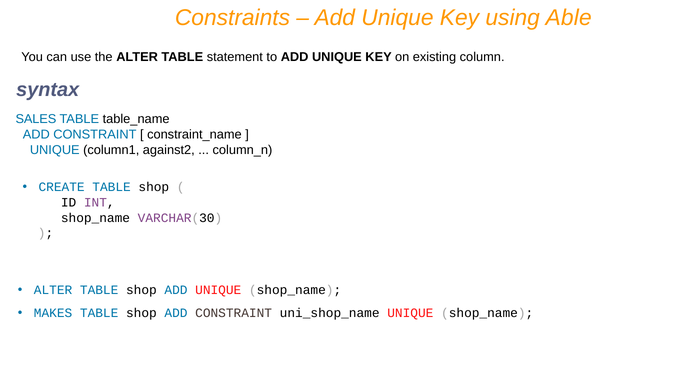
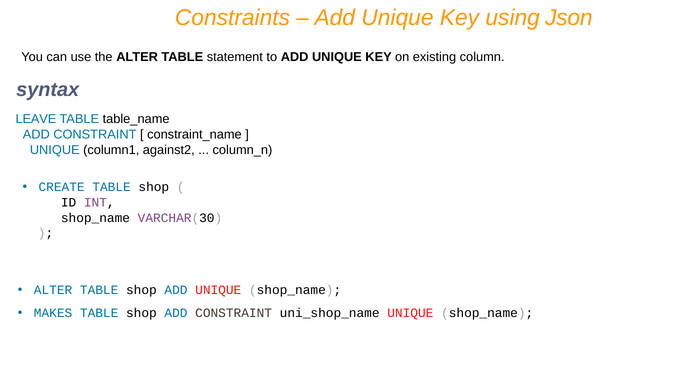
Able: Able -> Json
SALES: SALES -> LEAVE
